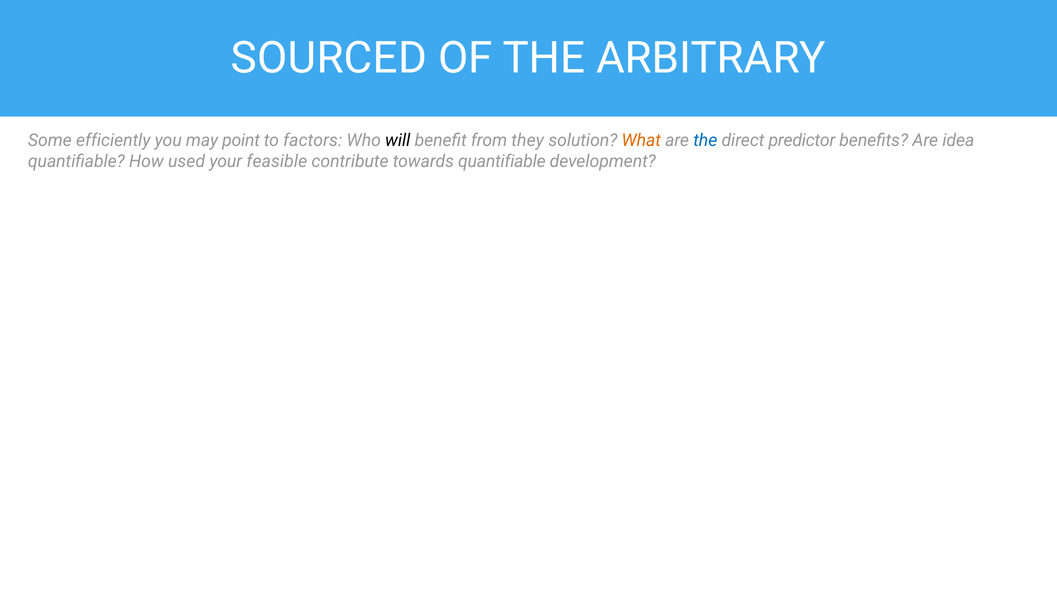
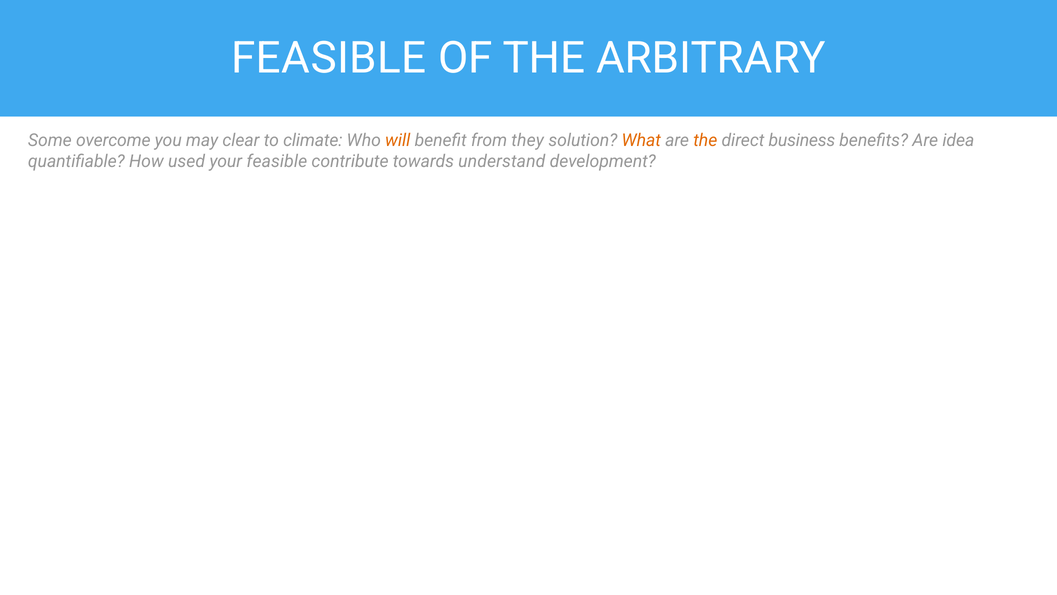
SOURCED at (329, 58): SOURCED -> FEASIBLE
efficiently: efficiently -> overcome
point: point -> clear
factors: factors -> climate
will colour: black -> orange
the at (705, 140) colour: blue -> orange
predictor: predictor -> business
towards quantifiable: quantifiable -> understand
